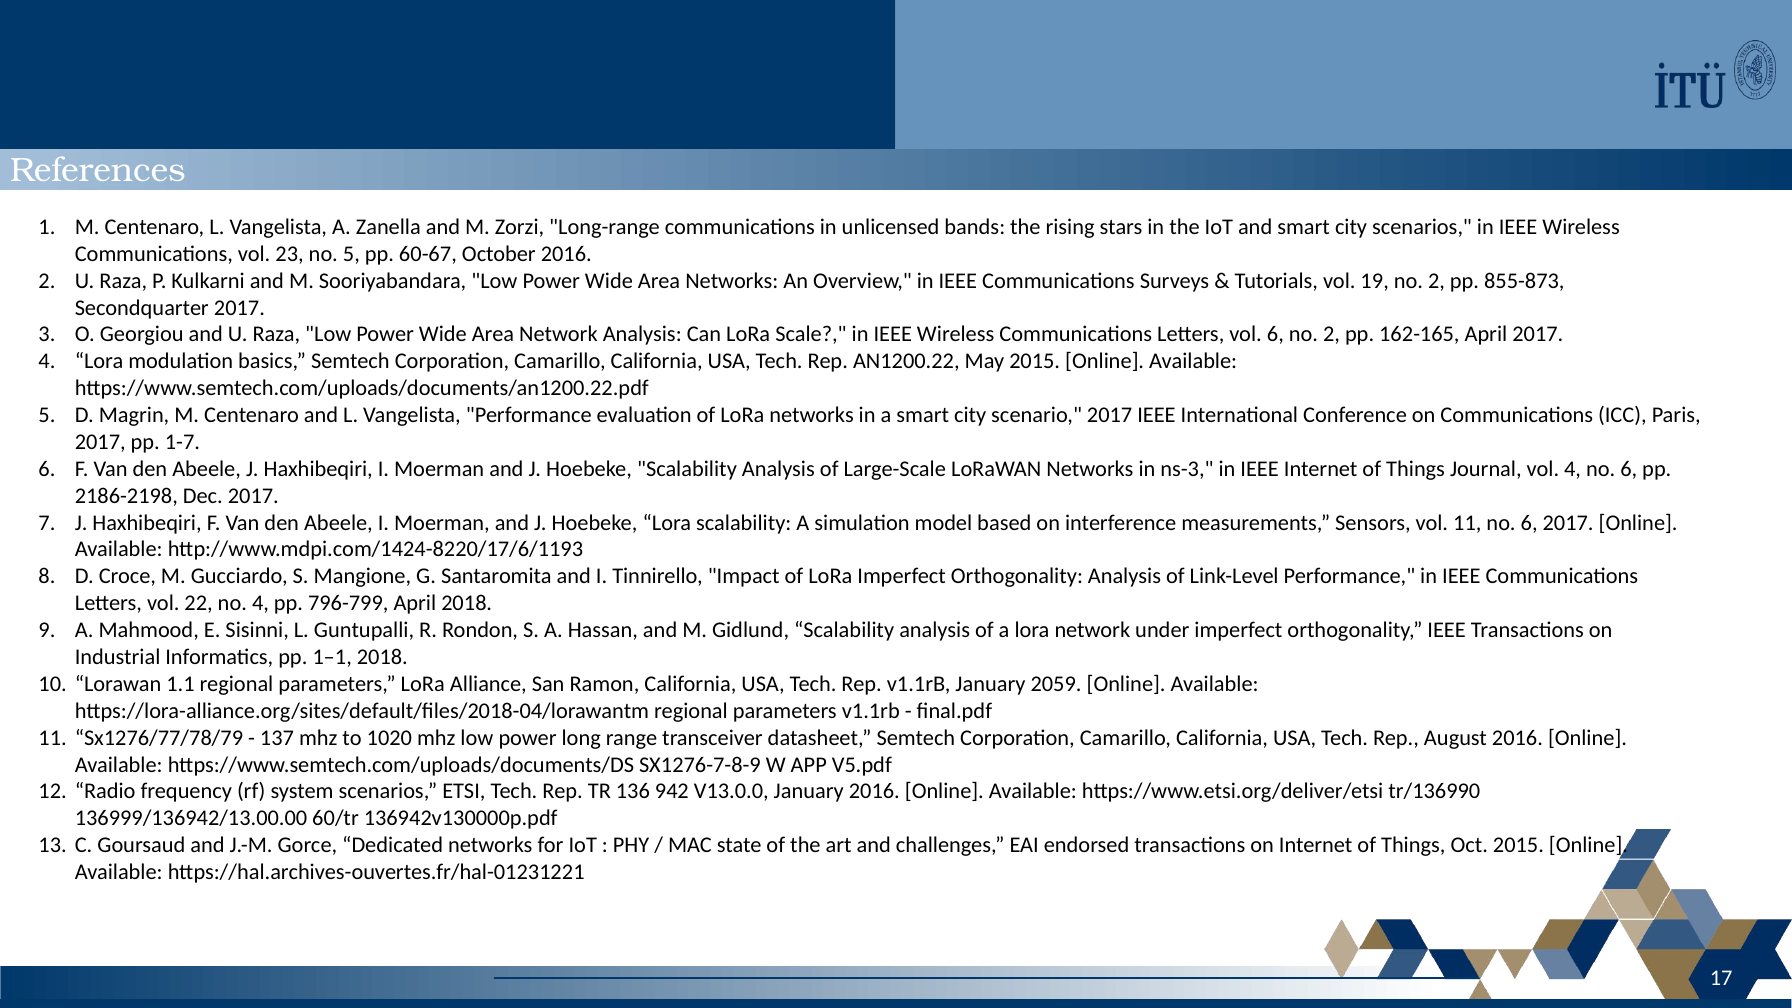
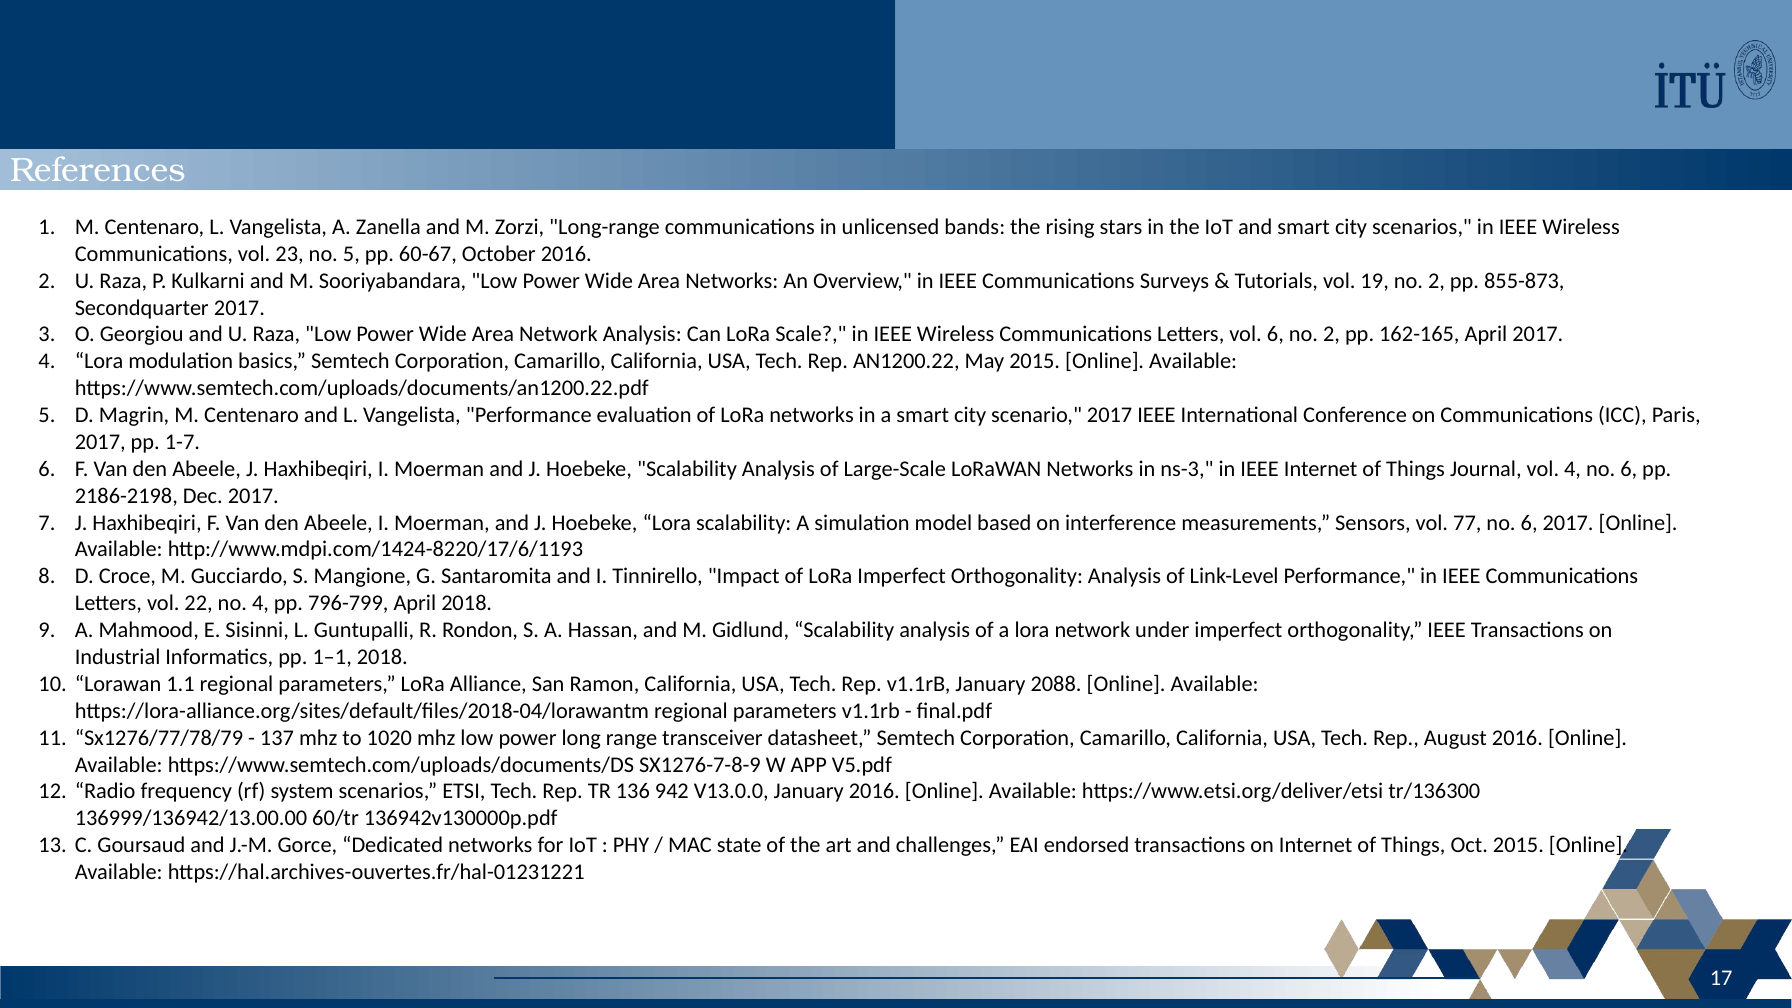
vol 11: 11 -> 77
2059: 2059 -> 2088
tr/136990: tr/136990 -> tr/136300
